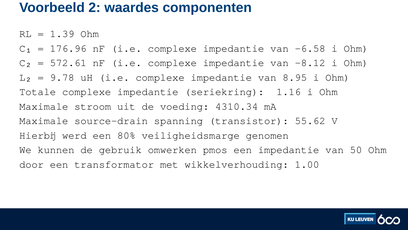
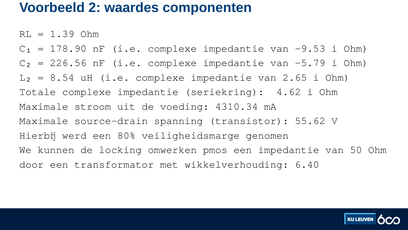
176.96: 176.96 -> 178.90
-6.58: -6.58 -> -9.53
572.61: 572.61 -> 226.56
-8.12: -8.12 -> -5.79
9.78: 9.78 -> 8.54
8.95: 8.95 -> 2.65
1.16: 1.16 -> 4.62
gebruik: gebruik -> locking
1.00: 1.00 -> 6.40
